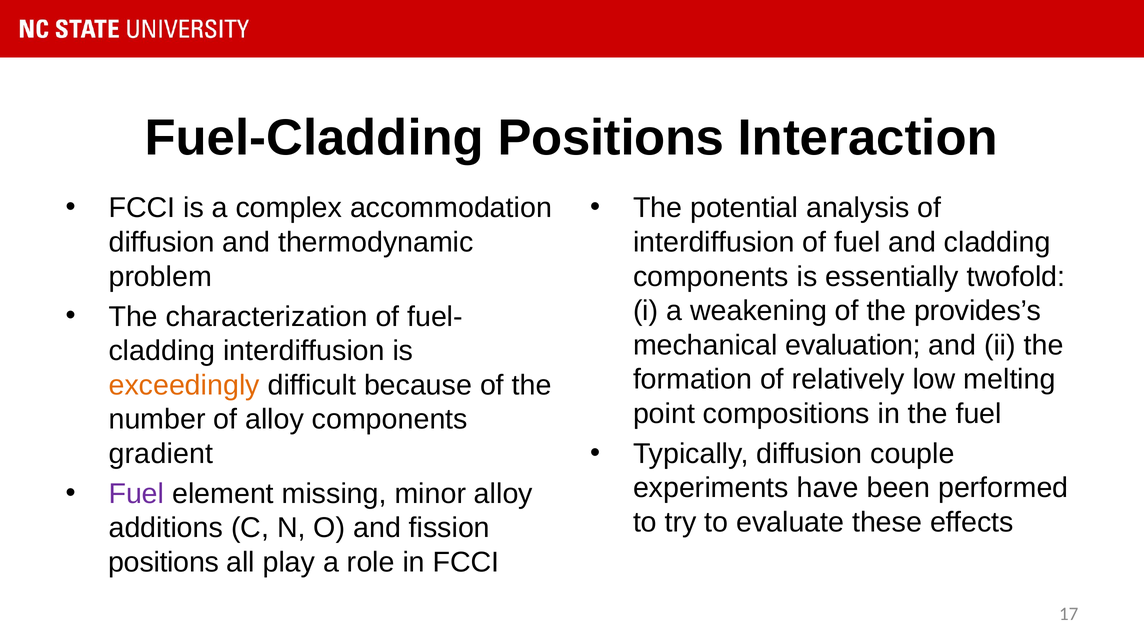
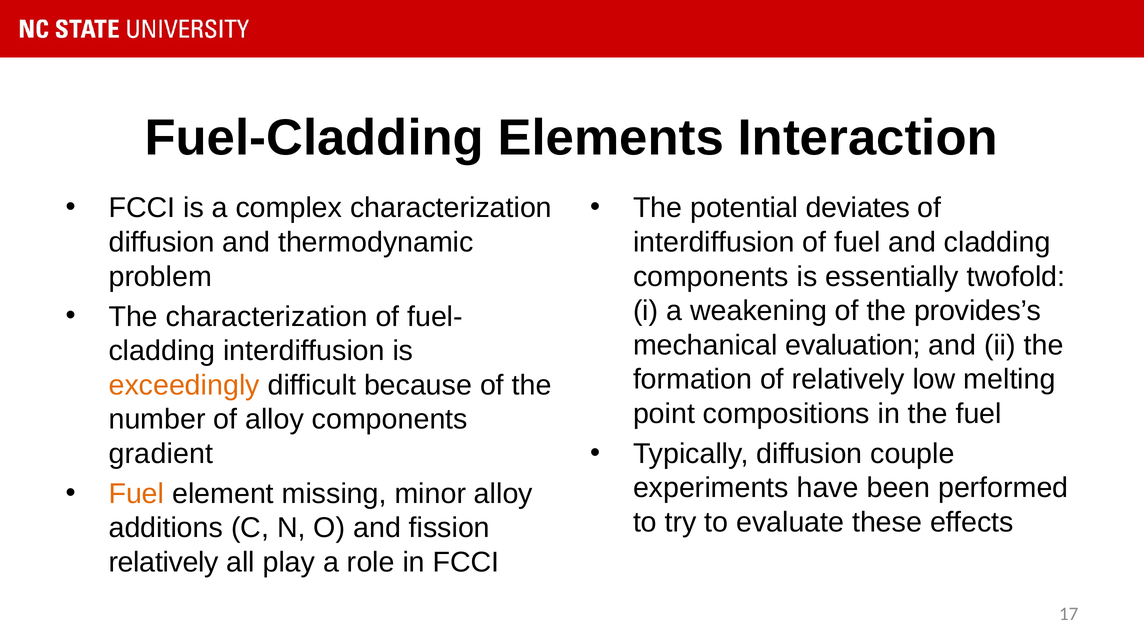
Fuel-Cladding Positions: Positions -> Elements
complex accommodation: accommodation -> characterization
analysis: analysis -> deviates
Fuel at (136, 494) colour: purple -> orange
positions at (164, 563): positions -> relatively
